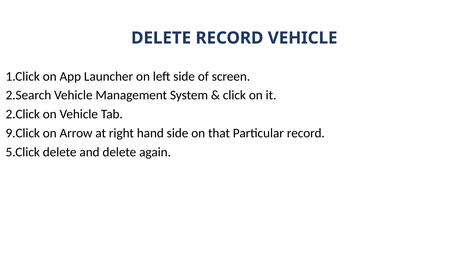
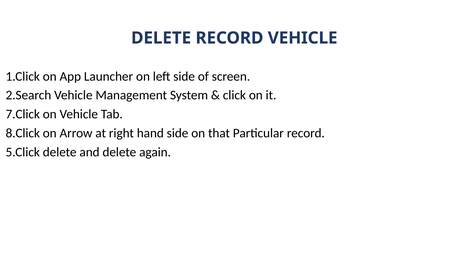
2.Click: 2.Click -> 7.Click
9.Click: 9.Click -> 8.Click
